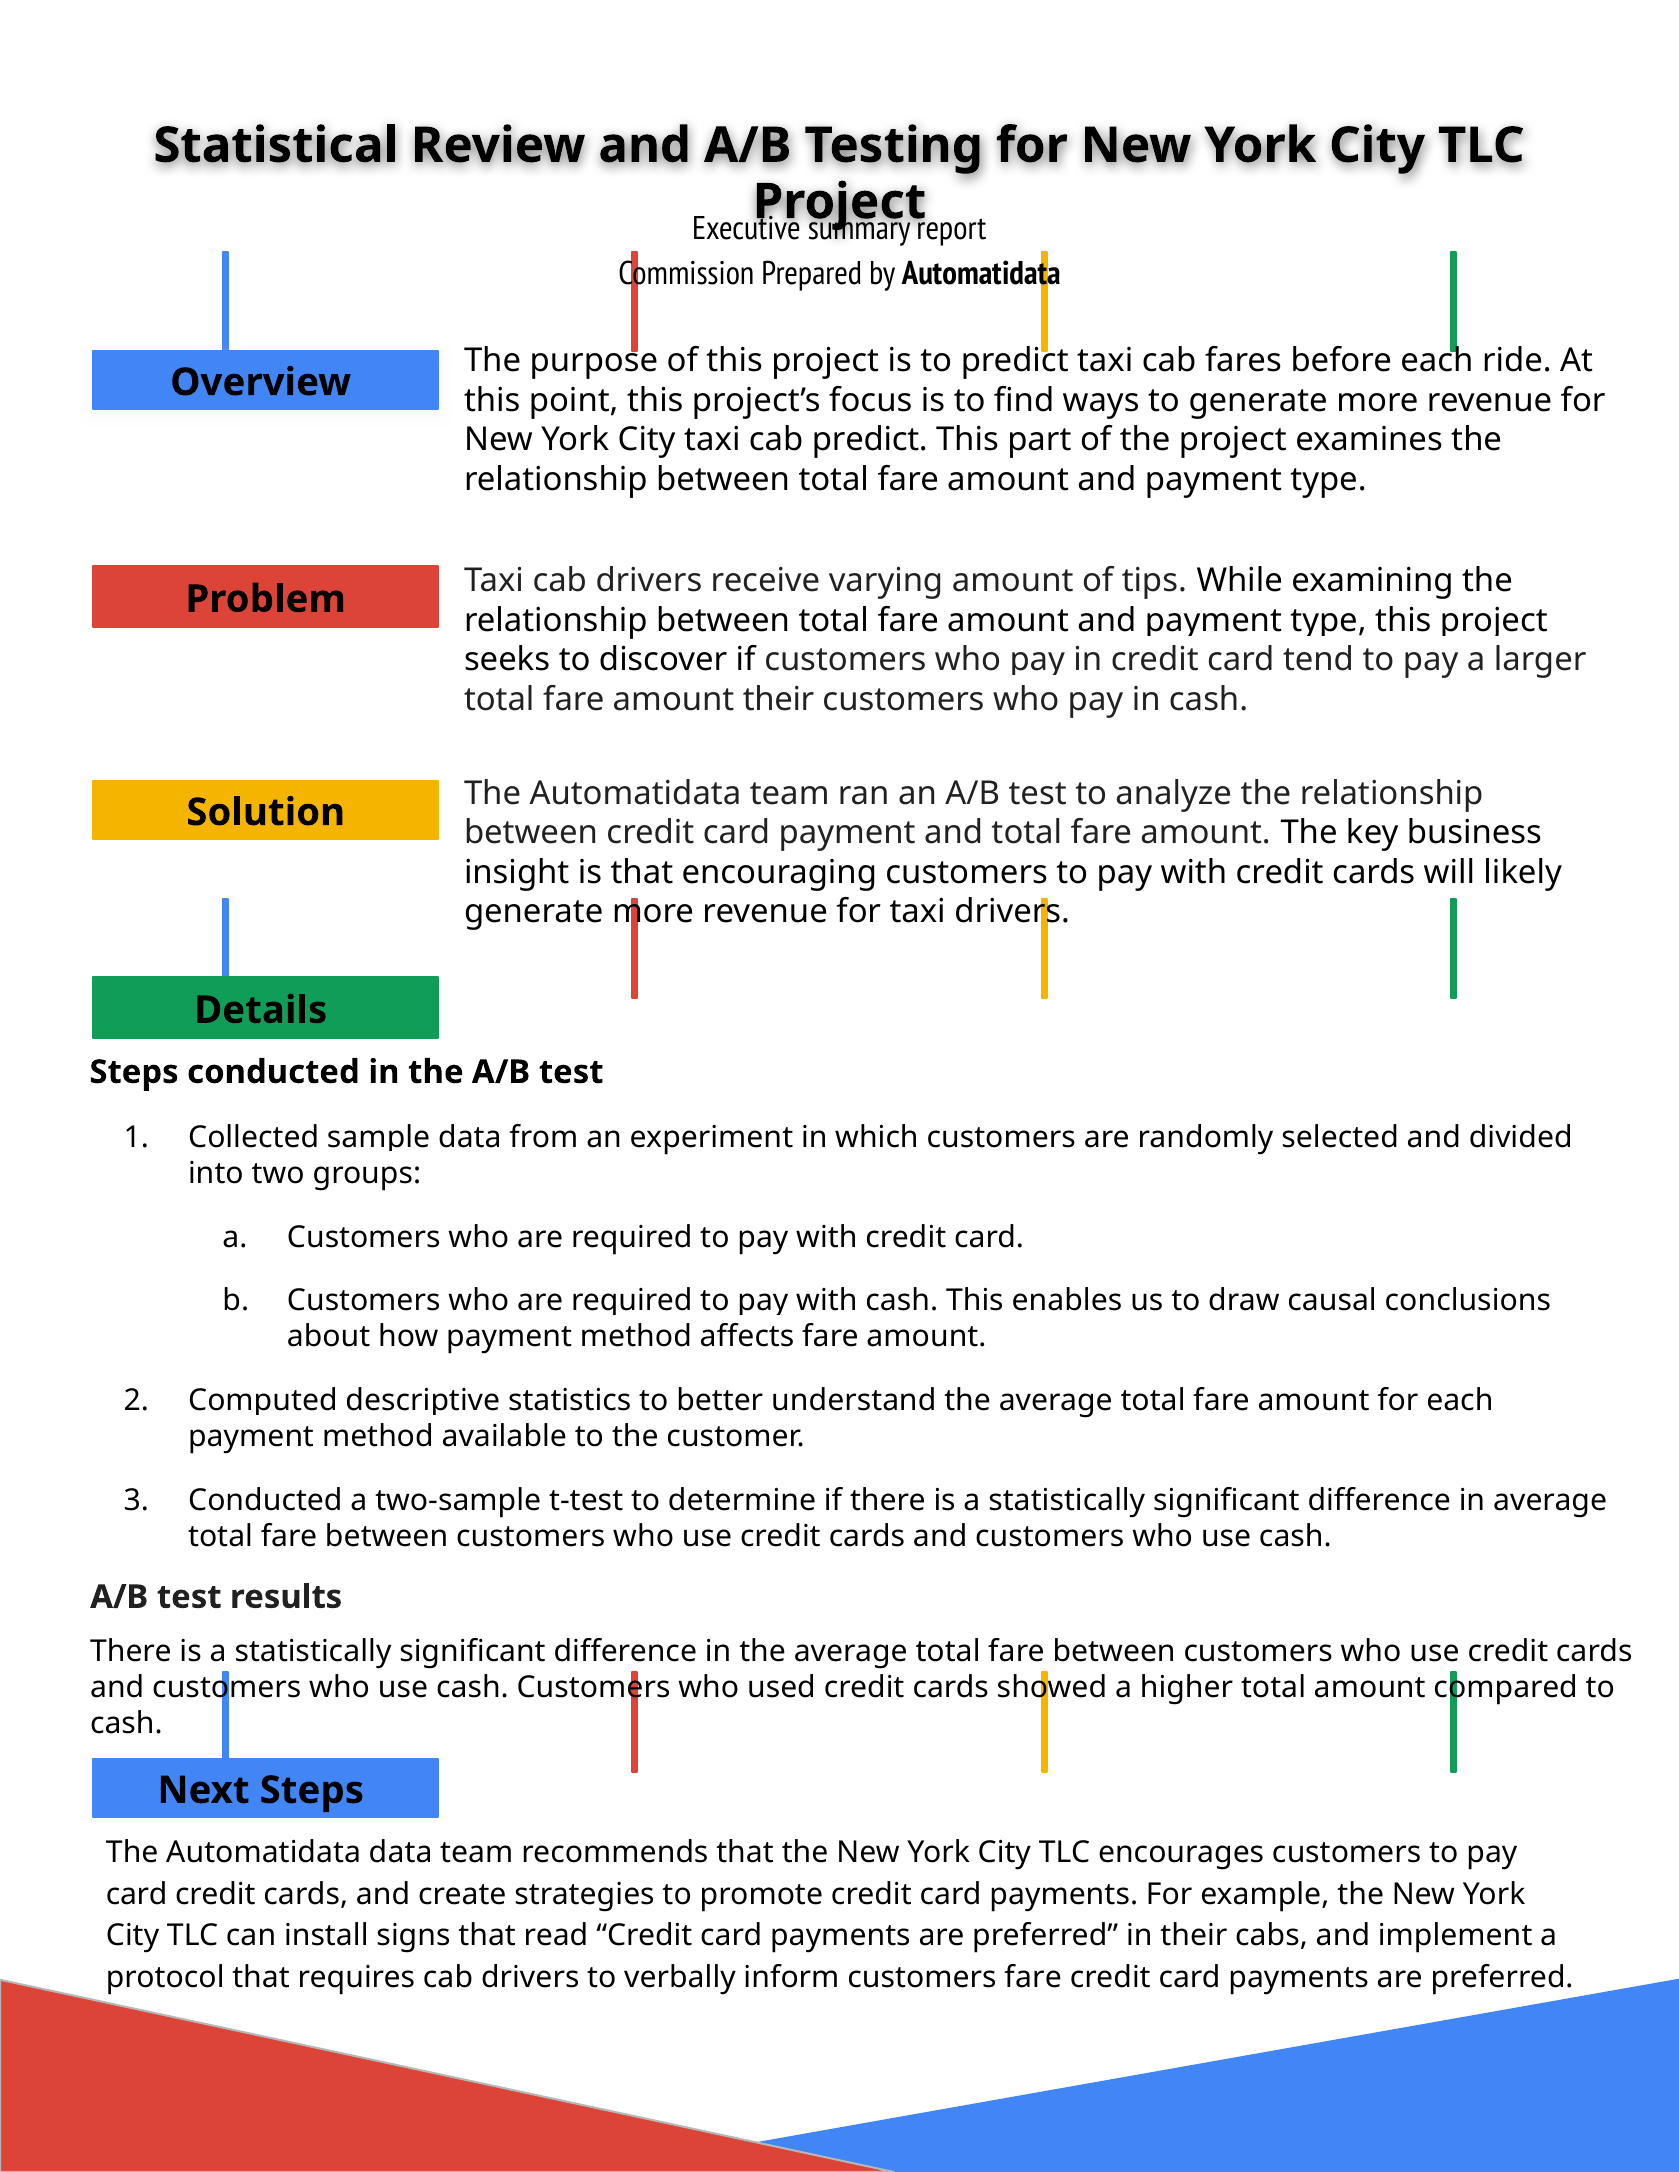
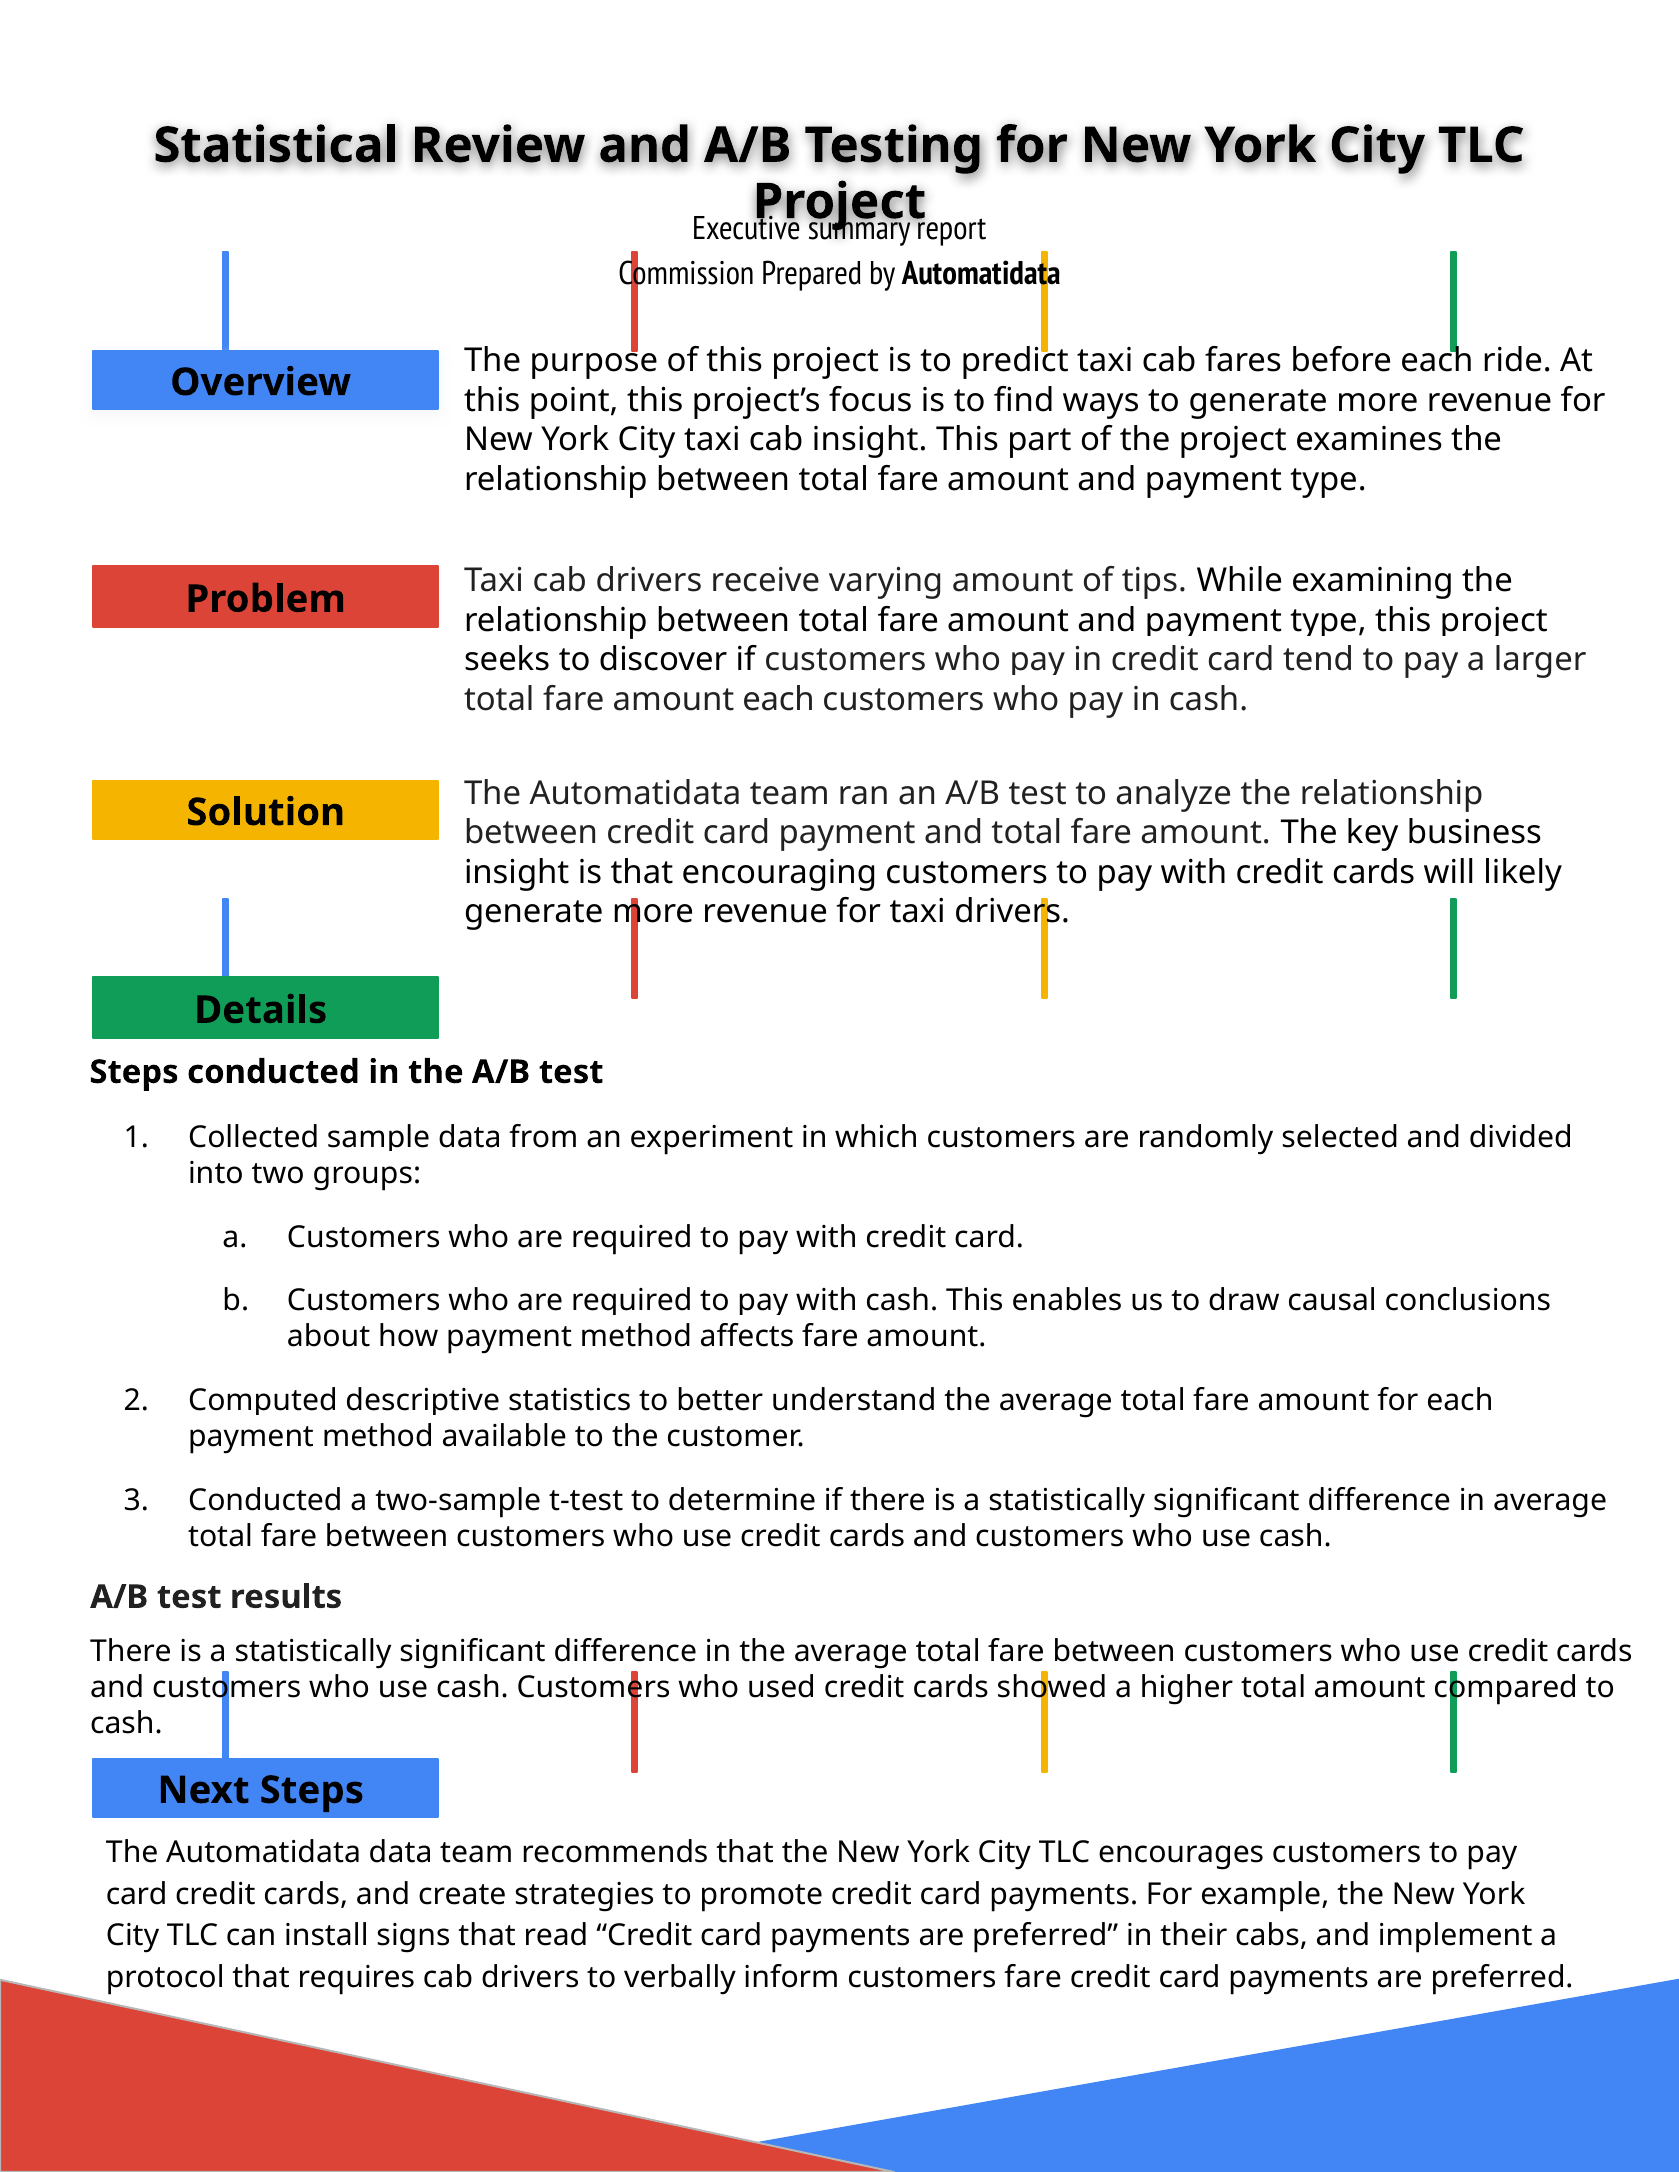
cab predict: predict -> insight
amount their: their -> each
